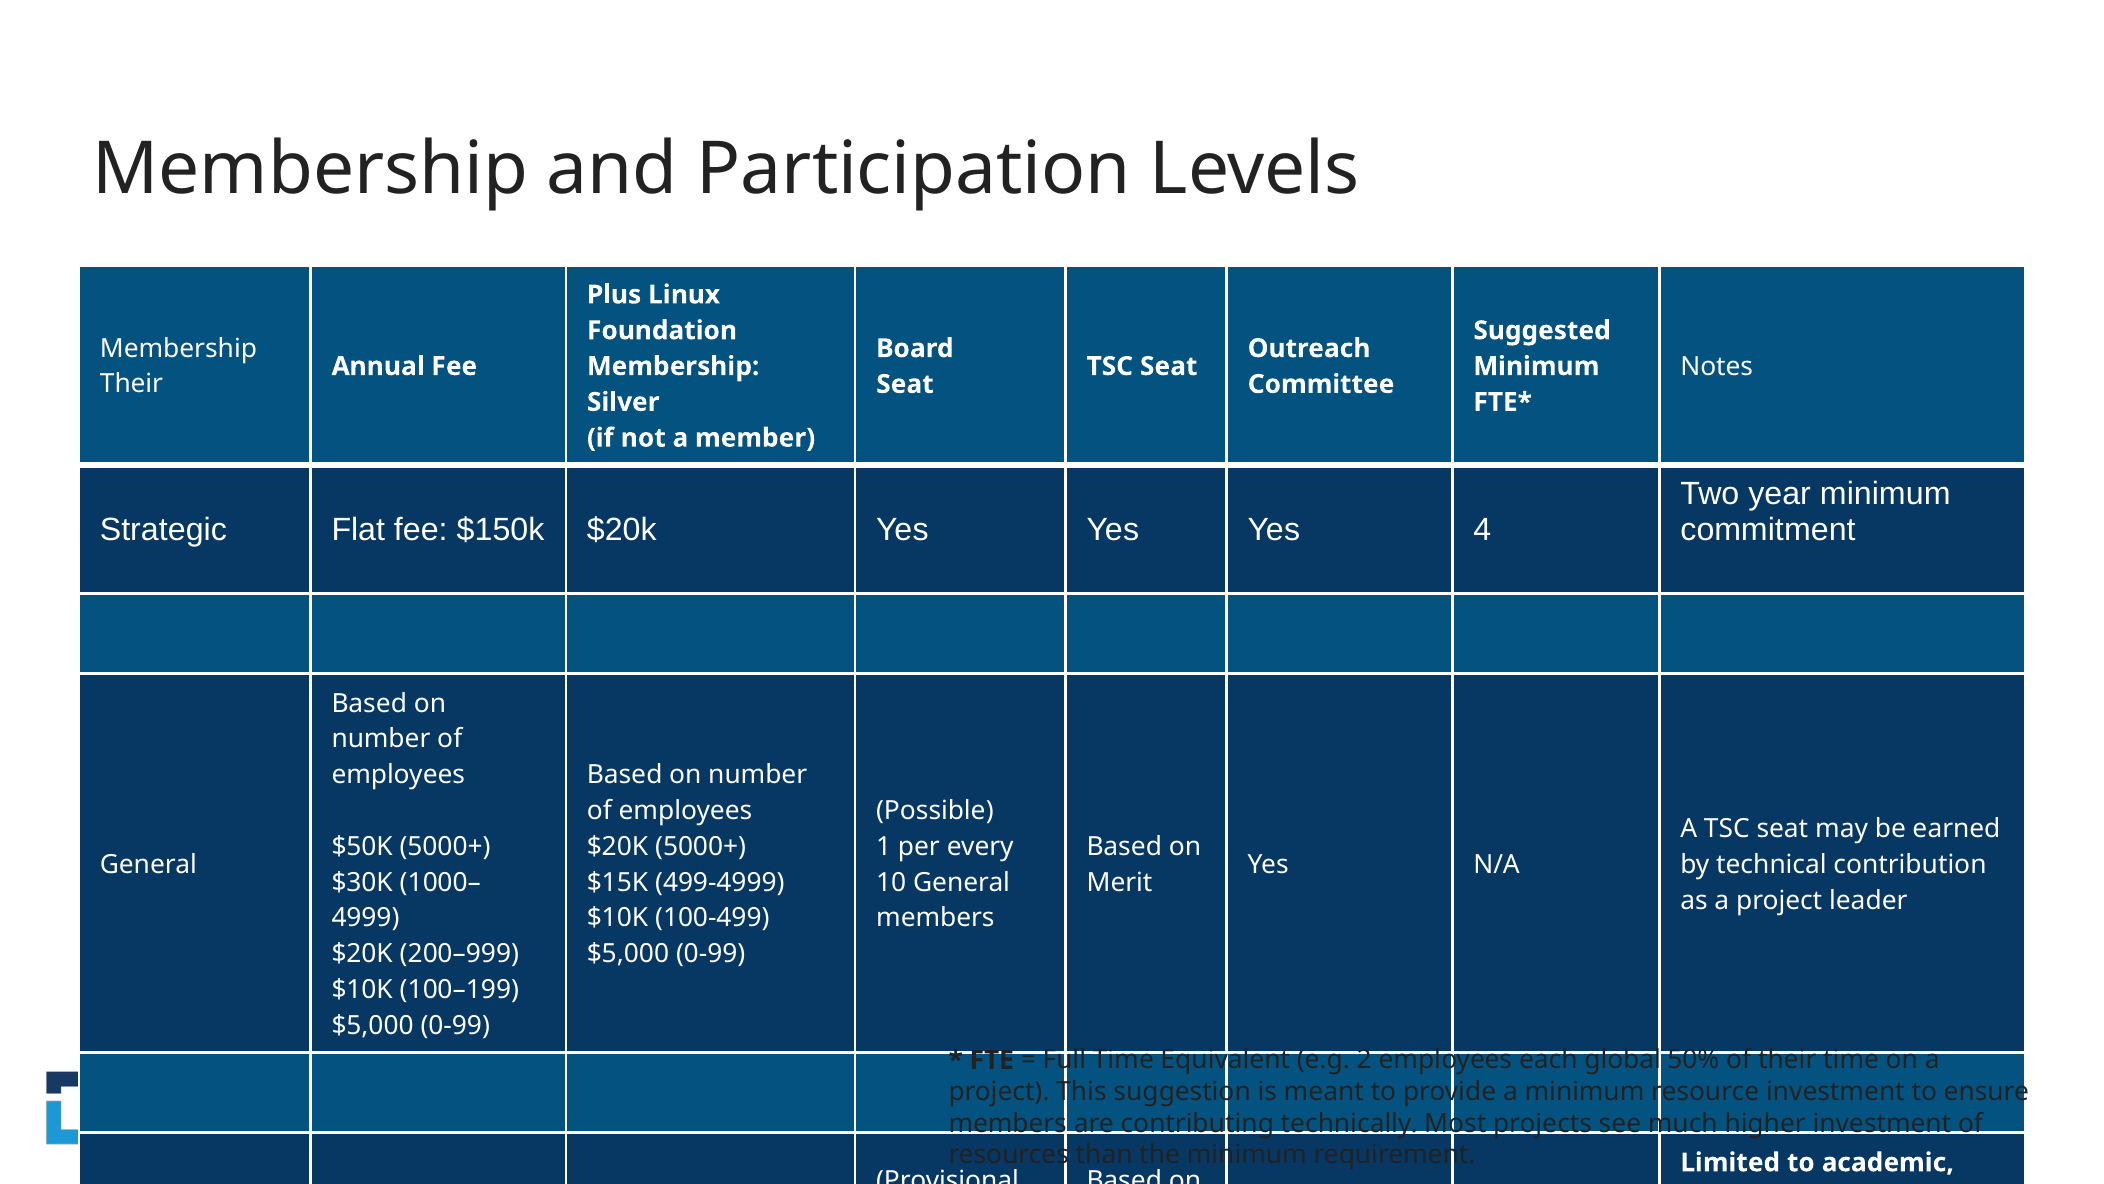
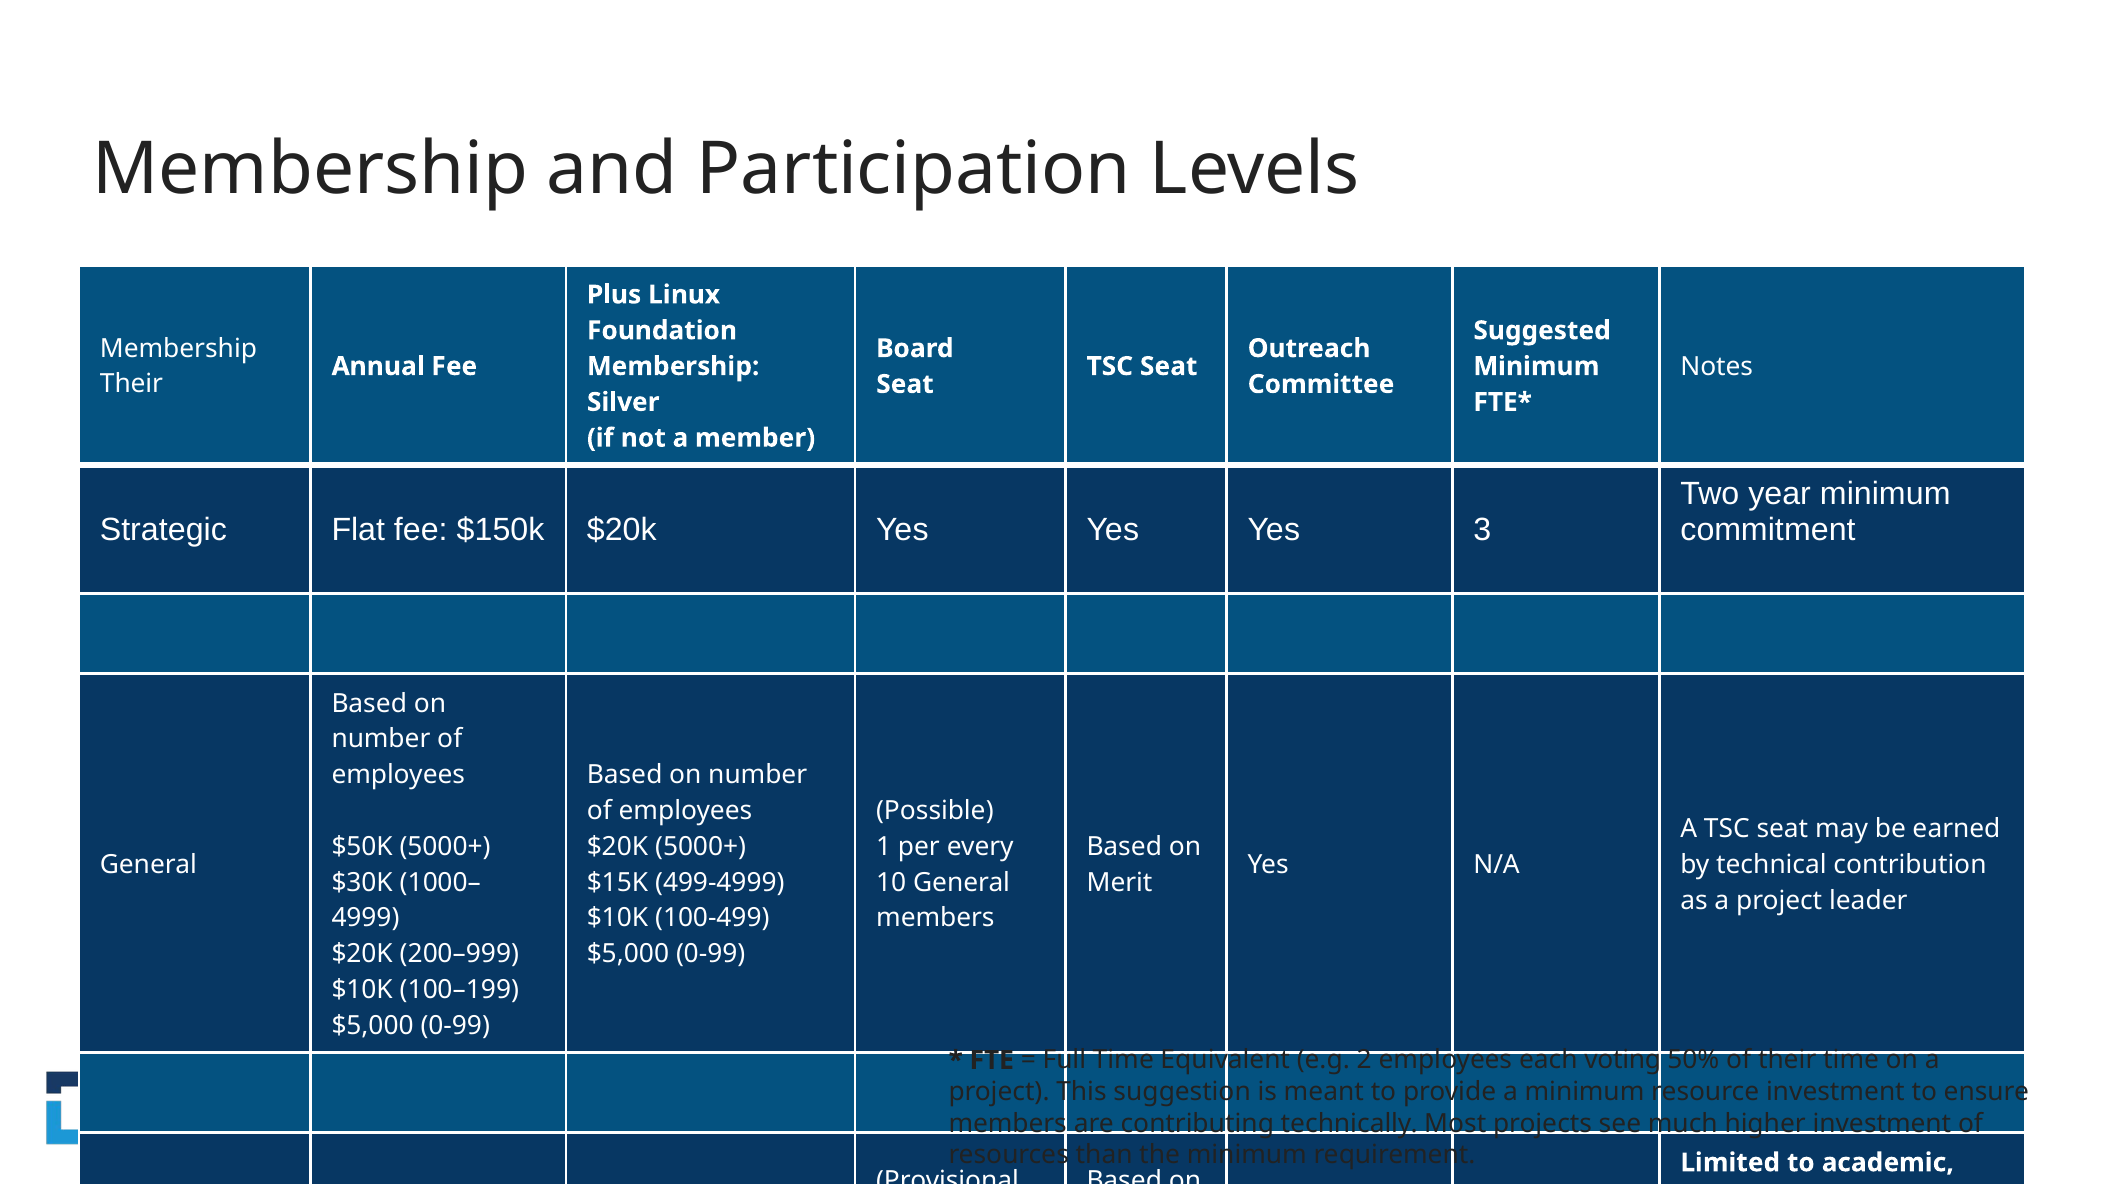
4: 4 -> 3
global: global -> voting
